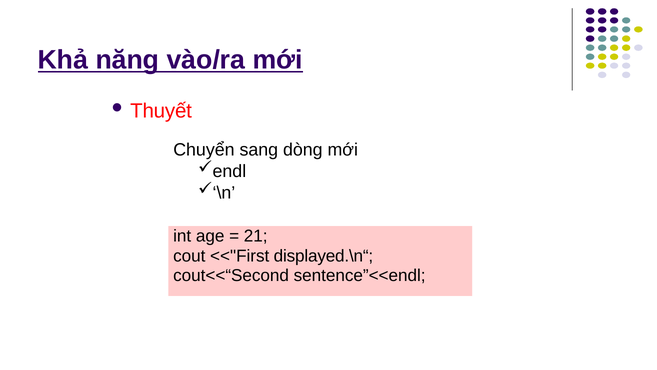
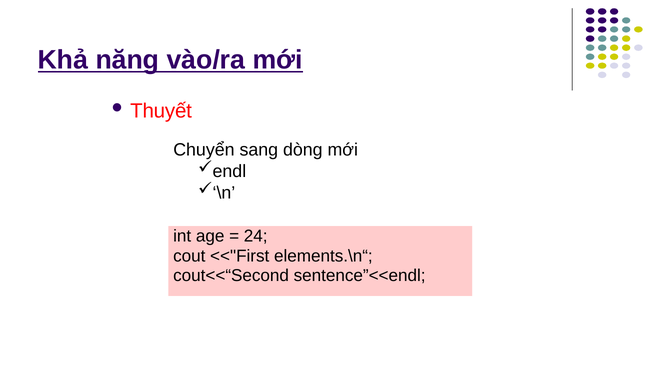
21: 21 -> 24
displayed.\n“: displayed.\n“ -> elements.\n“
